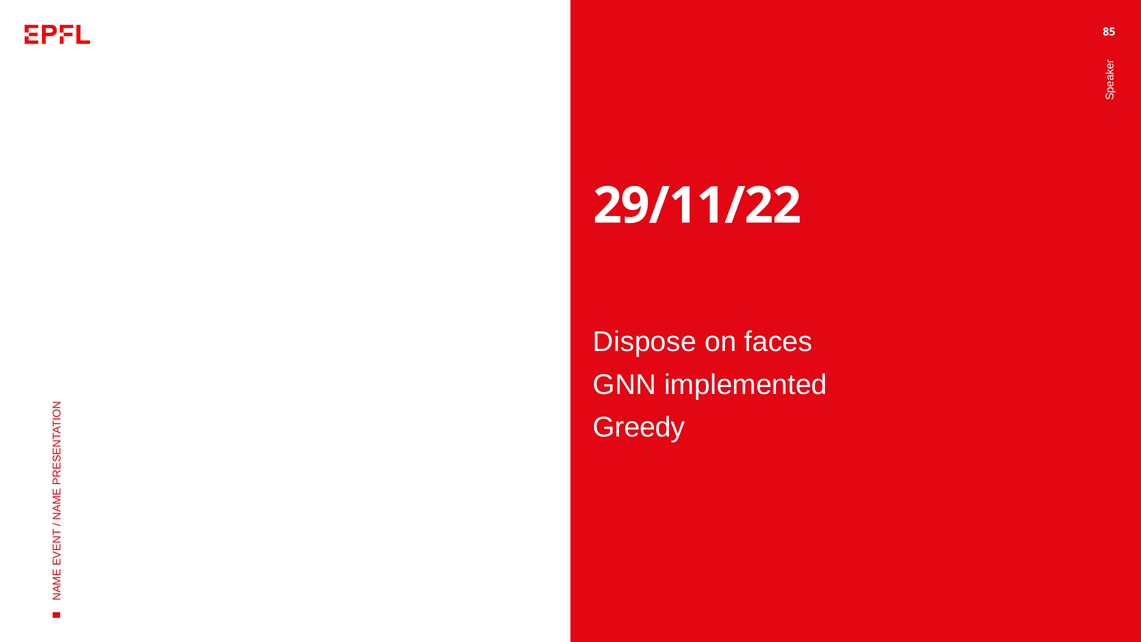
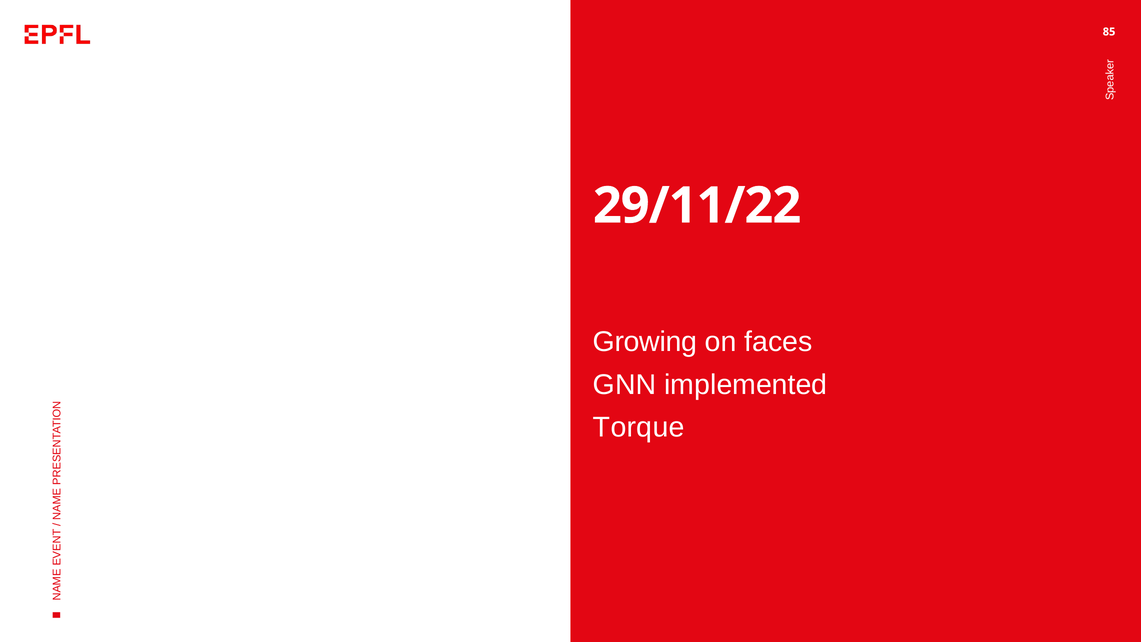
Dispose: Dispose -> Growing
Greedy: Greedy -> Torque
